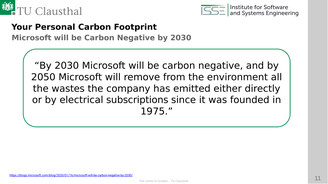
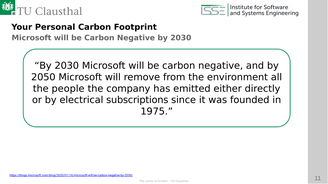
wastes: wastes -> people
